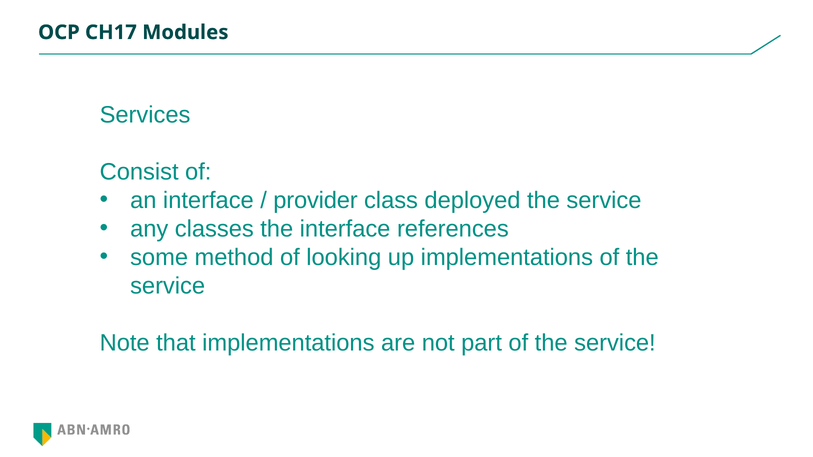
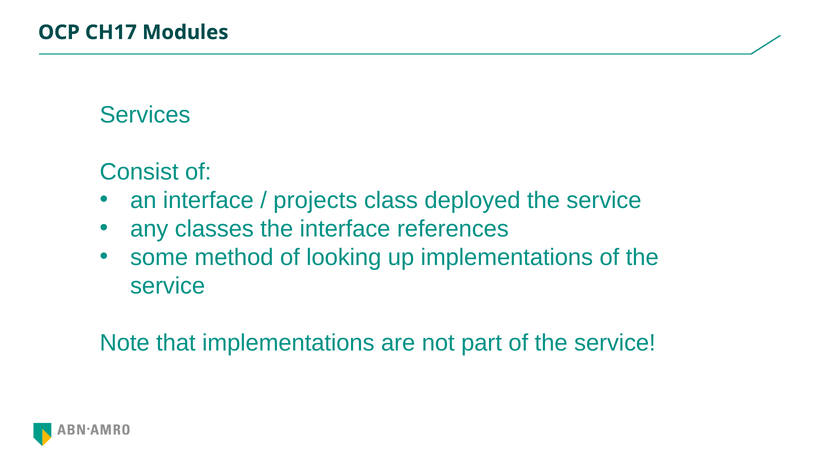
provider: provider -> projects
